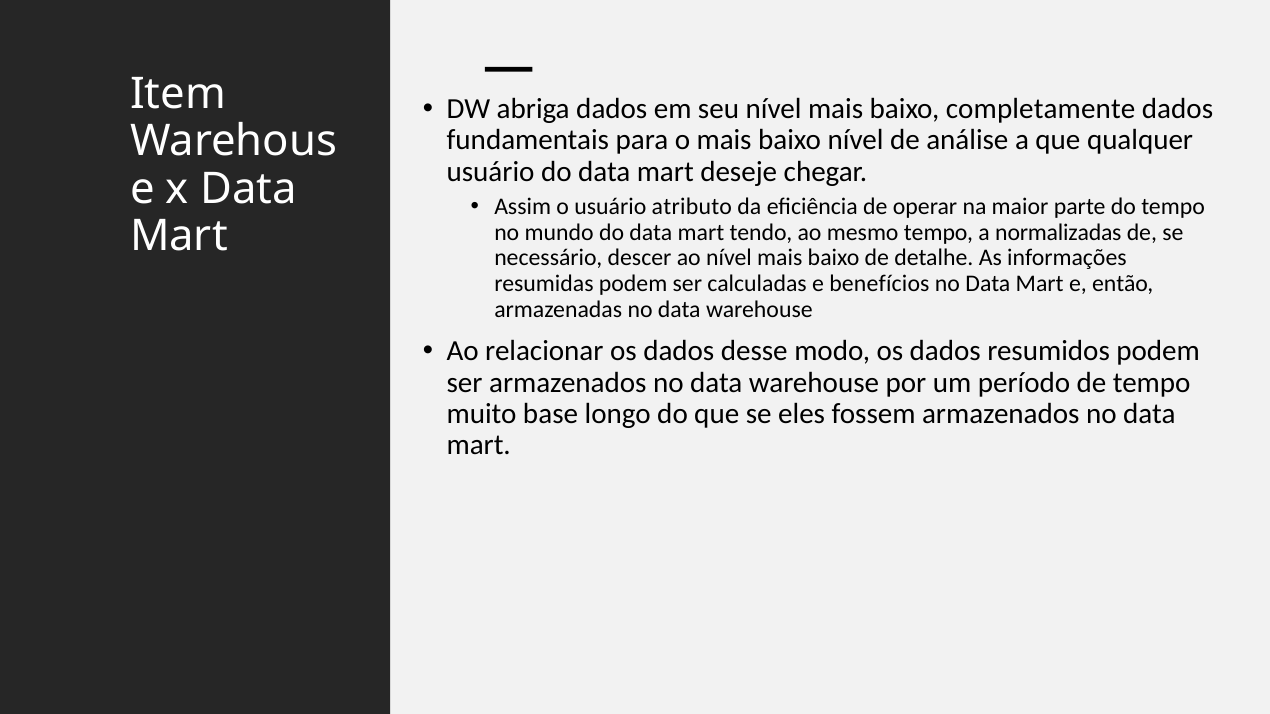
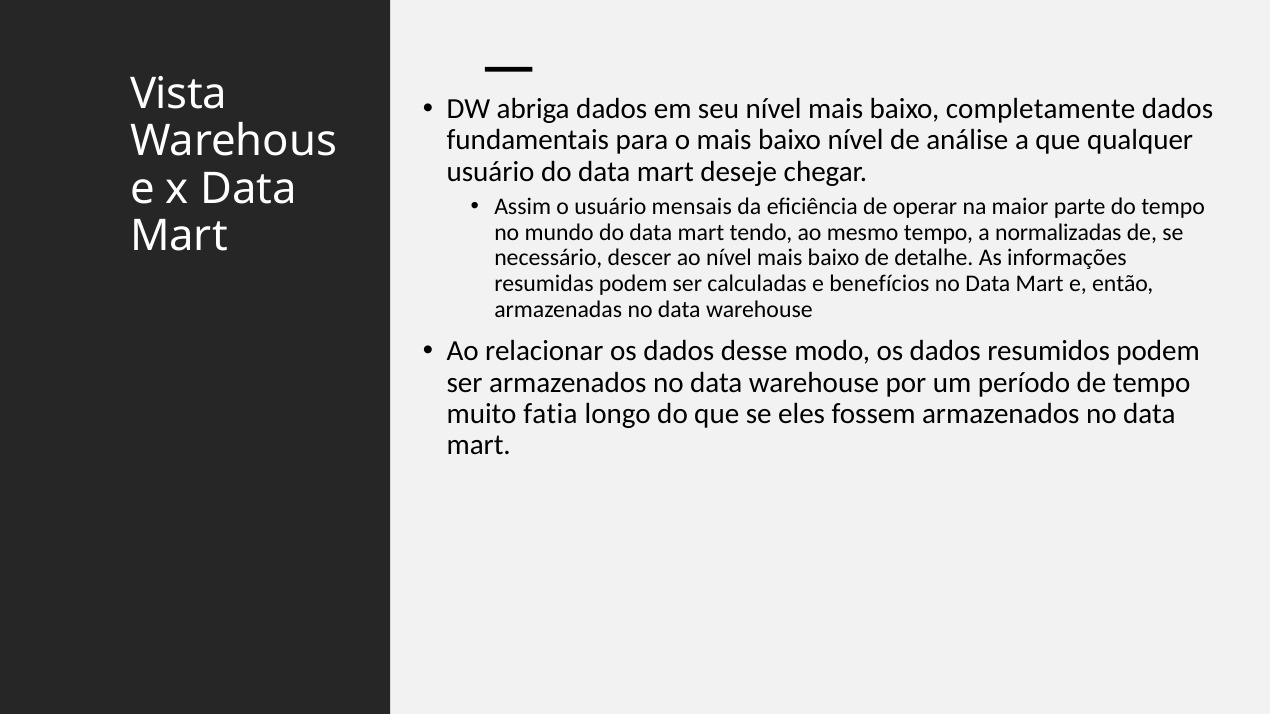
Item: Item -> Vista
atributo: atributo -> mensais
base: base -> fatia
